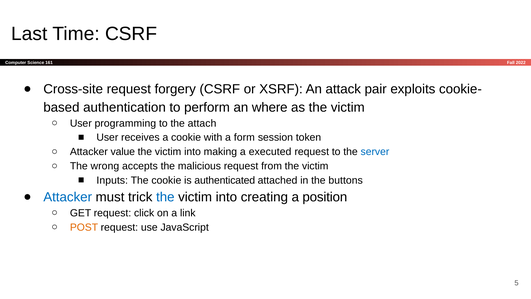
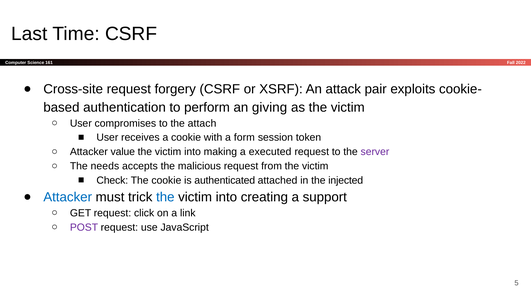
where: where -> giving
programming: programming -> compromises
server colour: blue -> purple
wrong: wrong -> needs
Inputs: Inputs -> Check
buttons: buttons -> injected
position: position -> support
POST colour: orange -> purple
